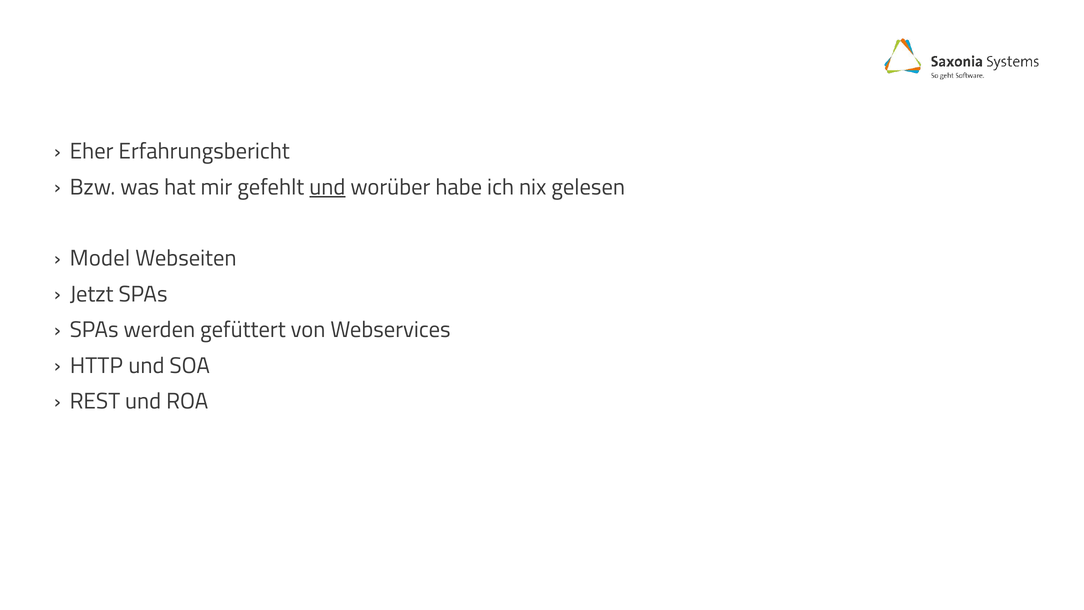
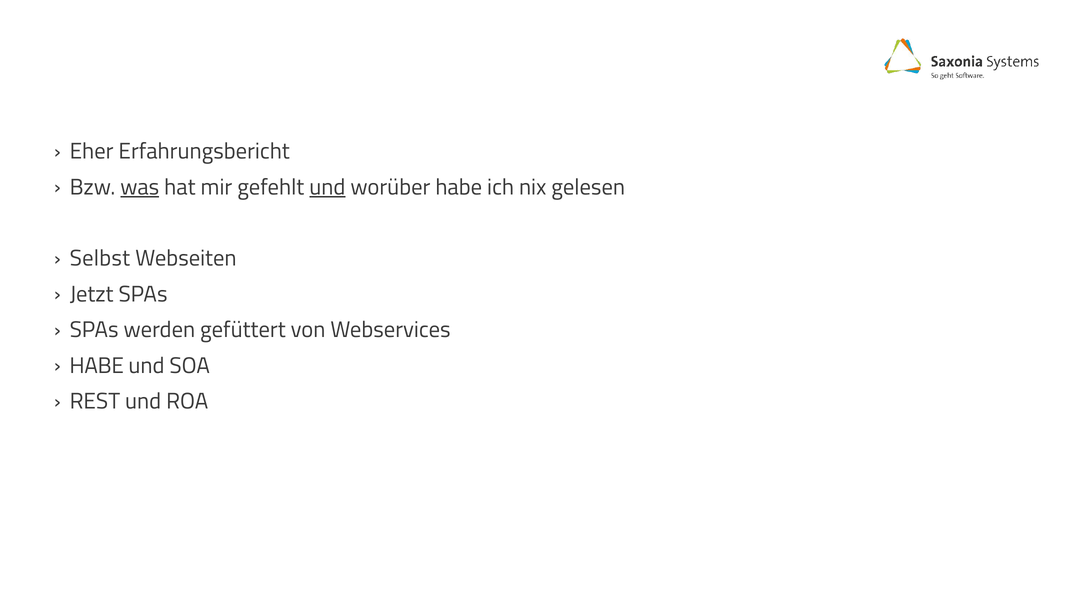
was underline: none -> present
Model: Model -> Selbst
HTTP at (96, 365): HTTP -> HABE
